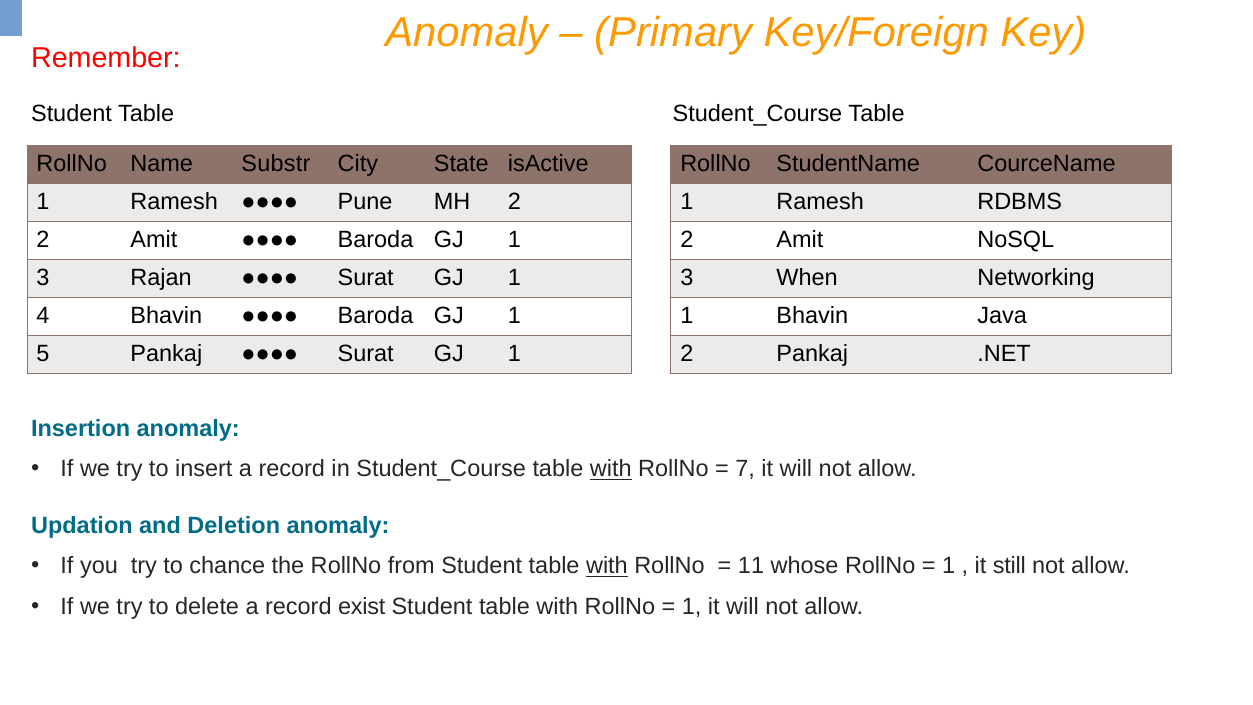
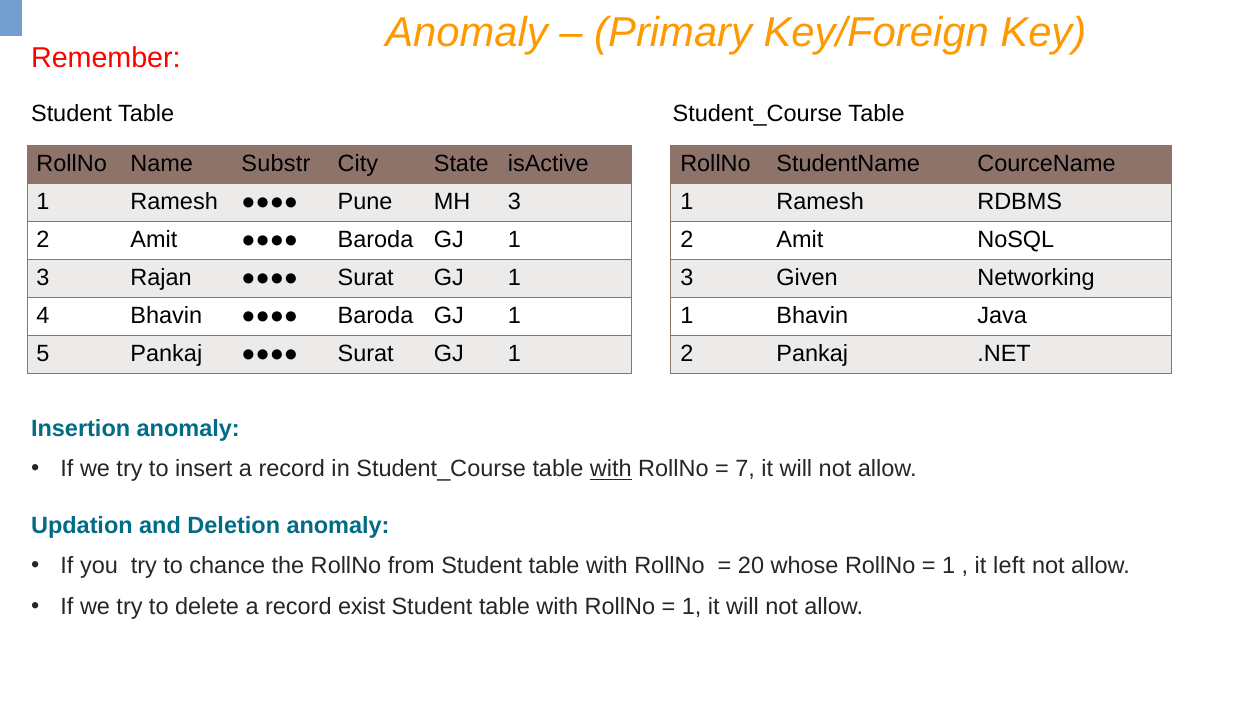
MH 2: 2 -> 3
When: When -> Given
with at (607, 566) underline: present -> none
11: 11 -> 20
still: still -> left
